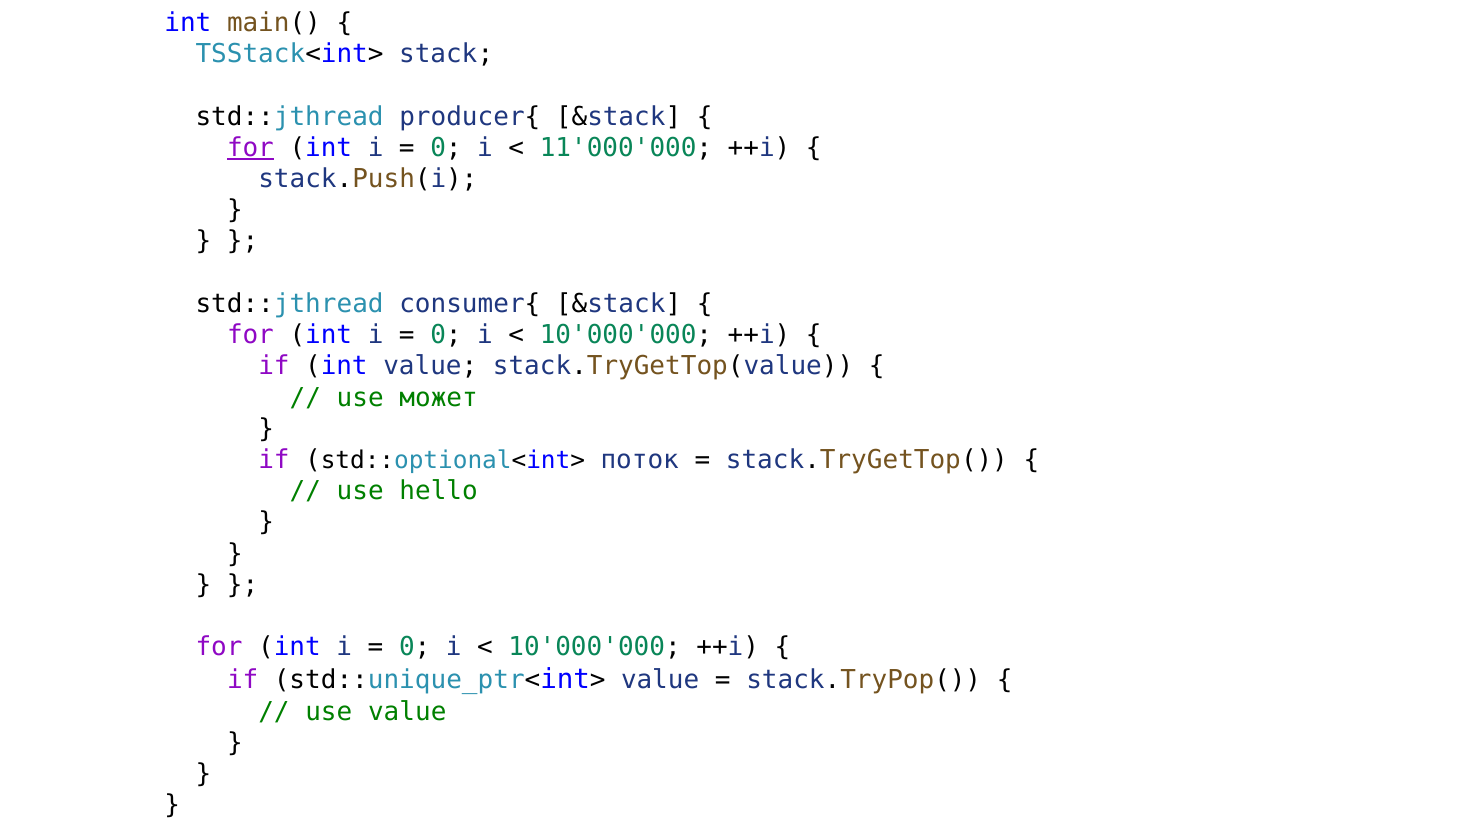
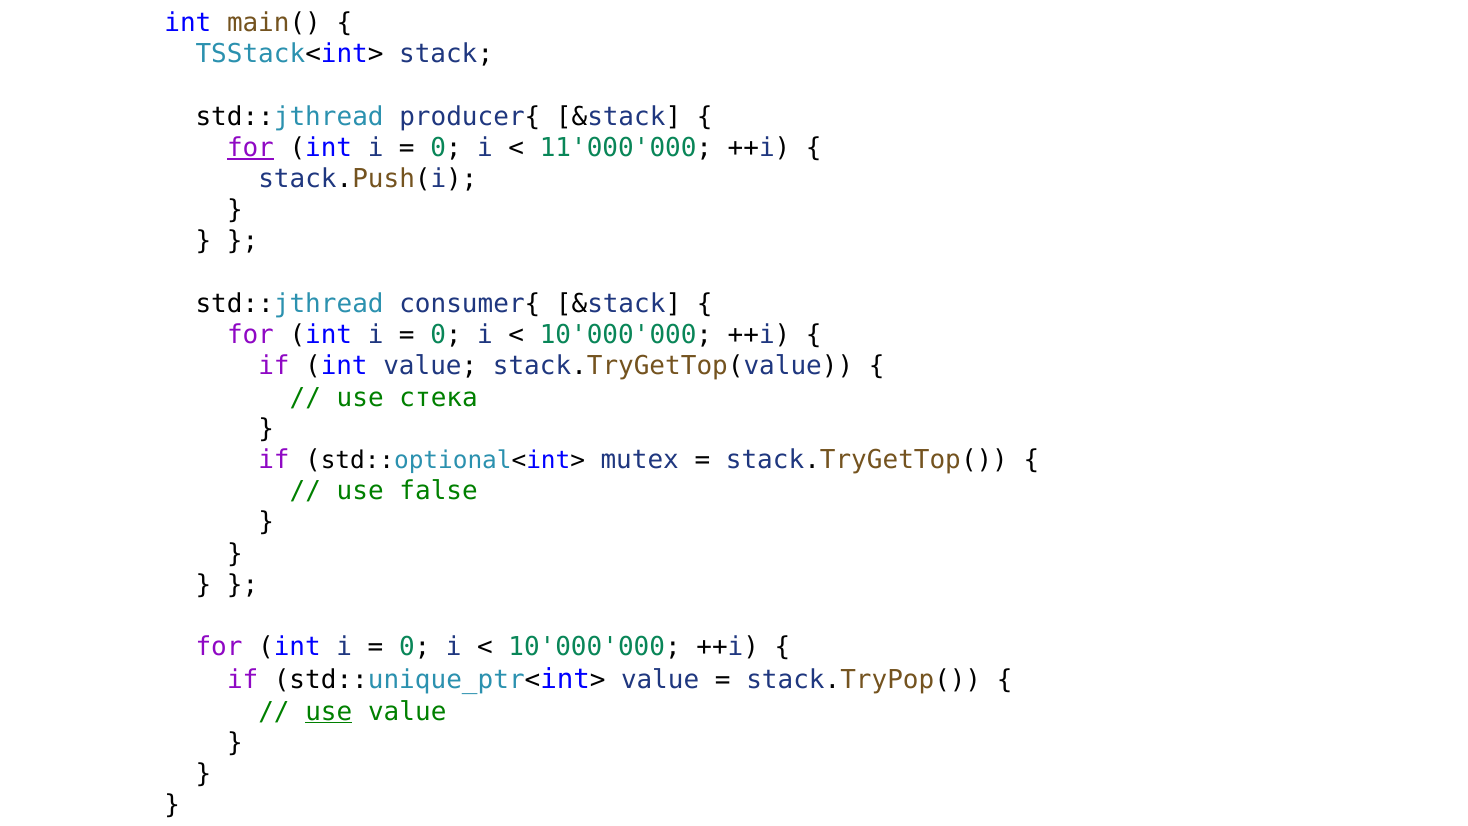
может: может -> стека
поток: поток -> mutex
hello: hello -> false
use at (329, 711) underline: none -> present
